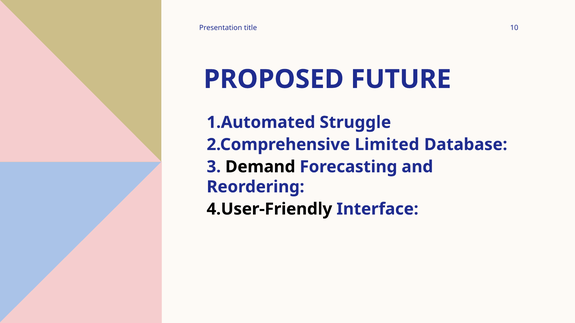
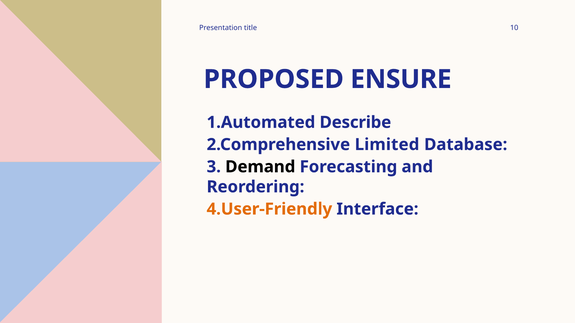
FUTURE: FUTURE -> ENSURE
Struggle: Struggle -> Describe
4.User-Friendly colour: black -> orange
